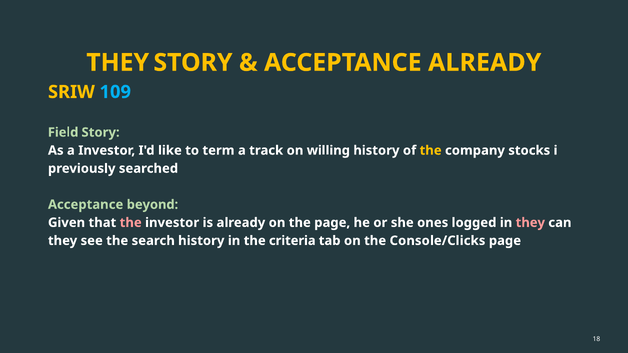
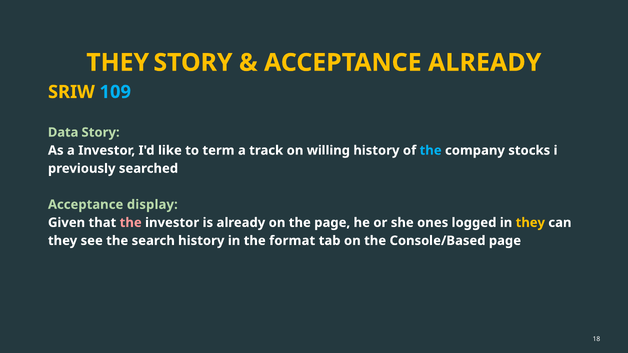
Field: Field -> Data
the at (431, 151) colour: yellow -> light blue
beyond: beyond -> display
they at (530, 223) colour: pink -> yellow
criteria: criteria -> format
Console/Clicks: Console/Clicks -> Console/Based
